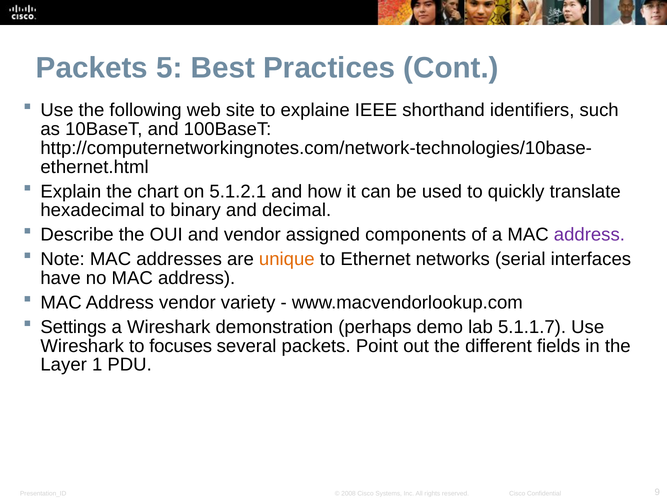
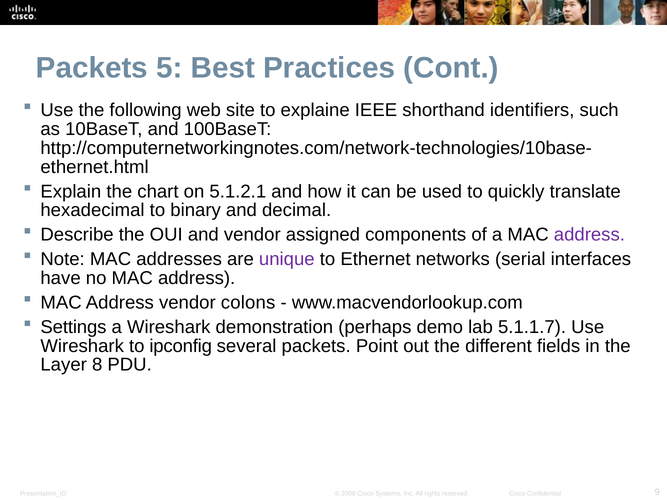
unique colour: orange -> purple
variety: variety -> colons
focuses: focuses -> ipconfig
1: 1 -> 8
